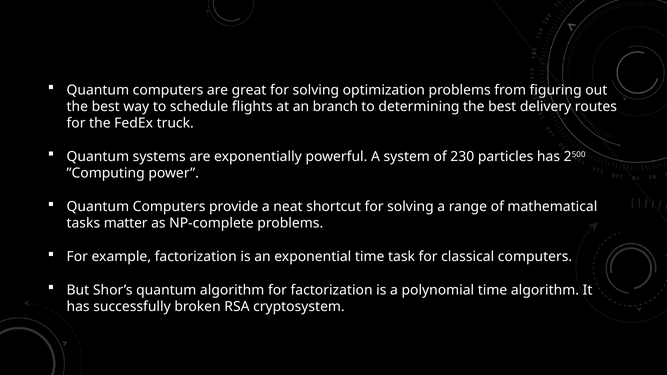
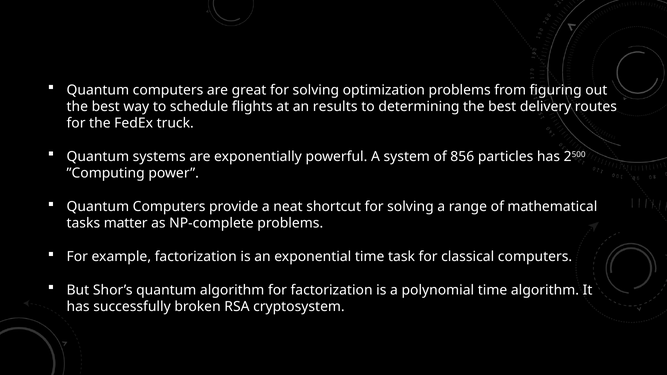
branch: branch -> results
230: 230 -> 856
